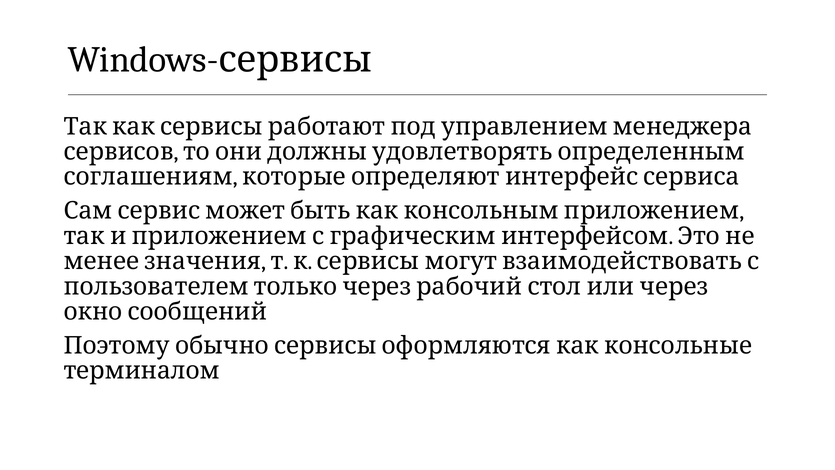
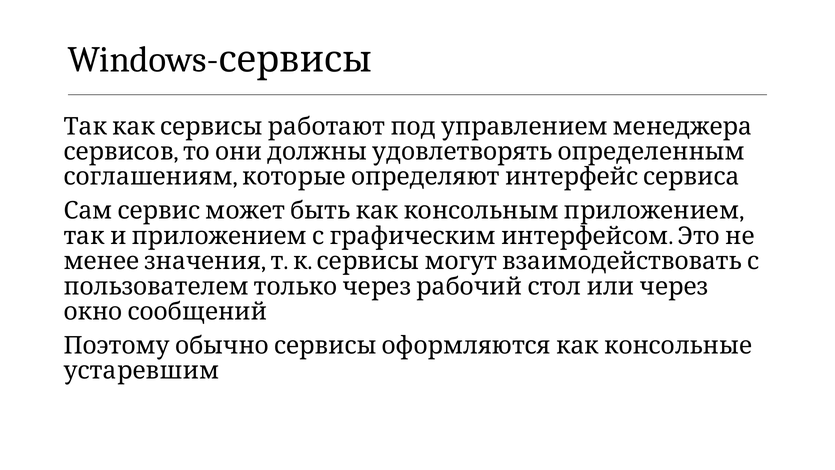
терминалом: терминалом -> устаревшим
